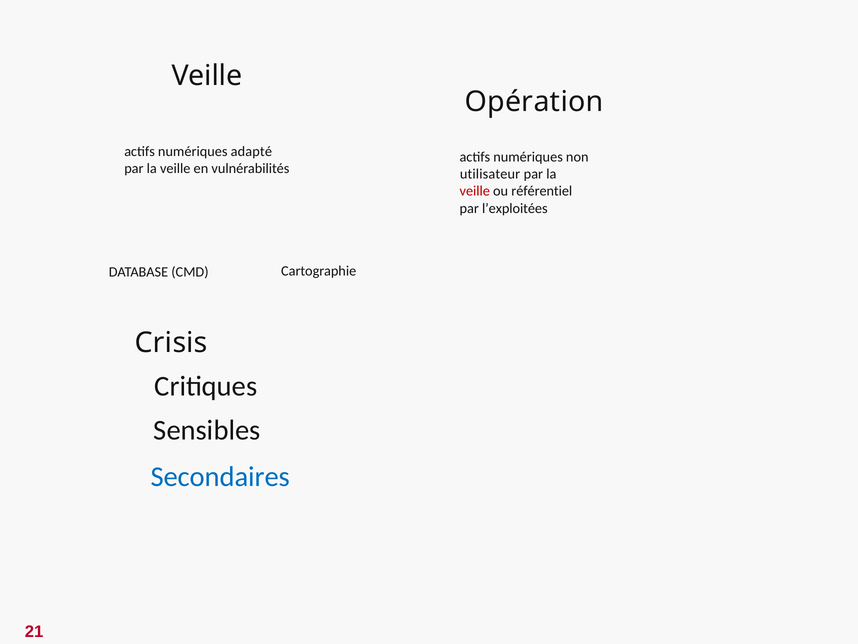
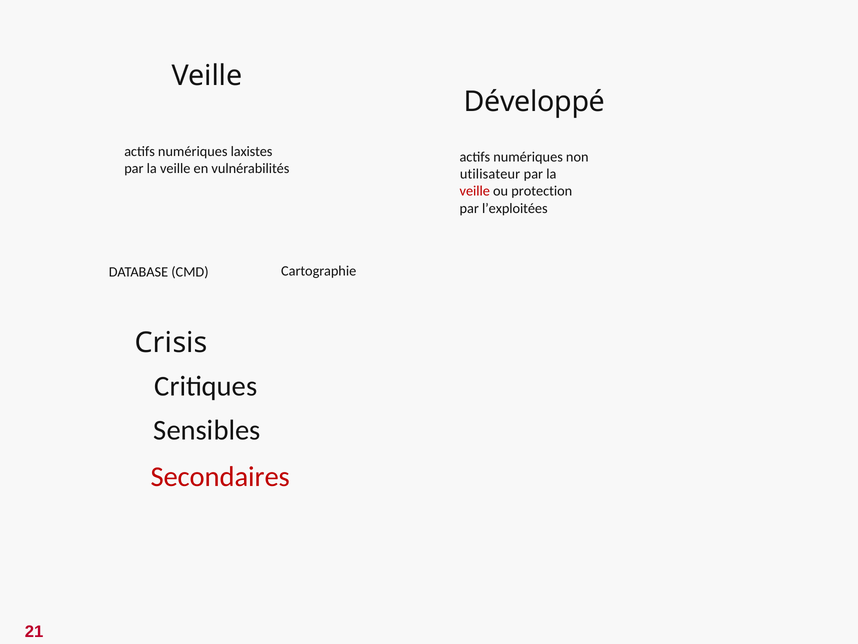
Opération: Opération -> Développé
adapté: adapté -> laxistes
référentiel: référentiel -> protection
Secondaires colour: blue -> red
